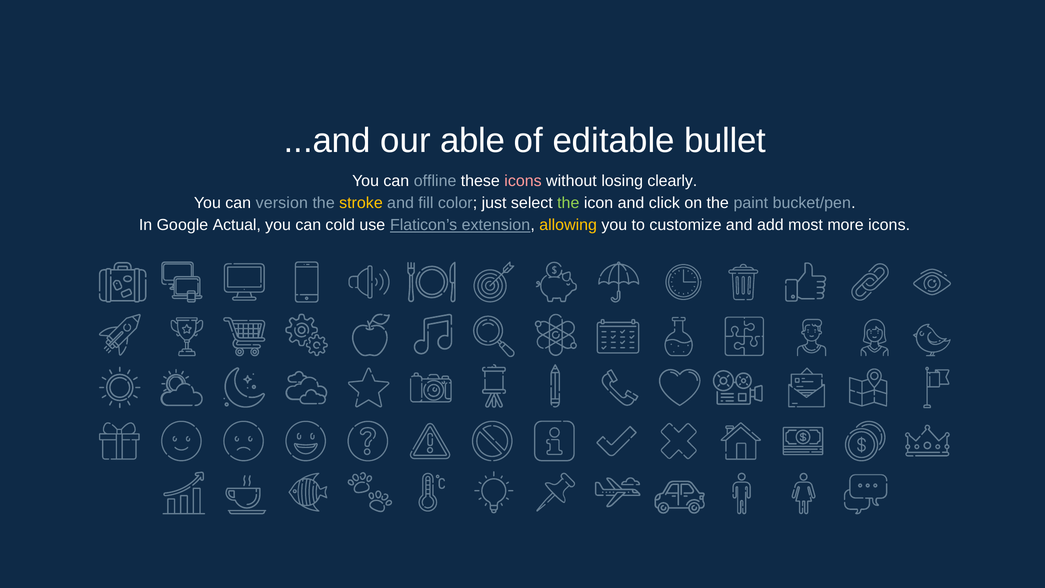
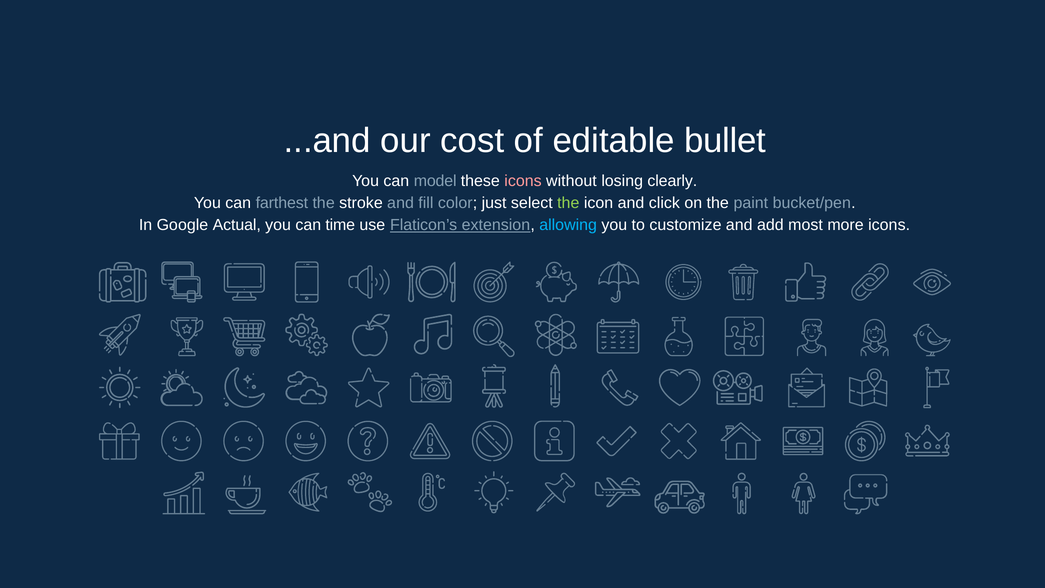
able: able -> cost
offline: offline -> model
version: version -> farthest
stroke colour: yellow -> white
cold: cold -> time
allowing colour: yellow -> light blue
